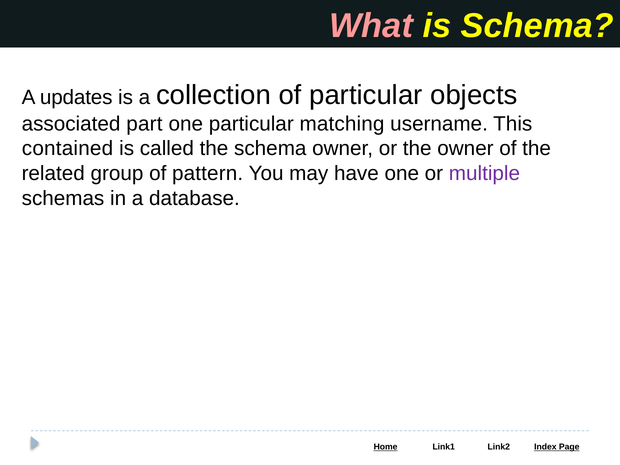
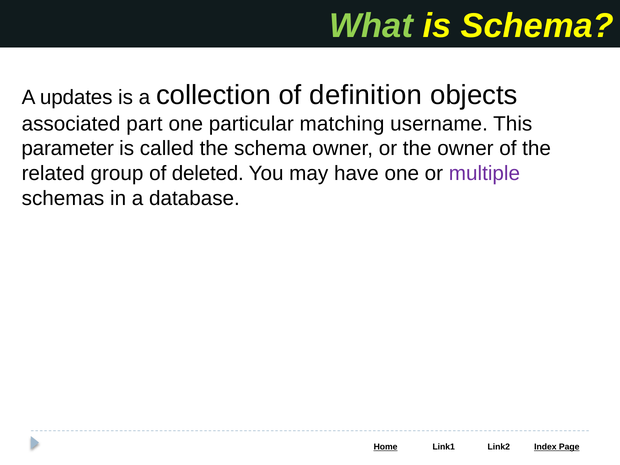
What colour: pink -> light green
of particular: particular -> definition
contained: contained -> parameter
pattern: pattern -> deleted
